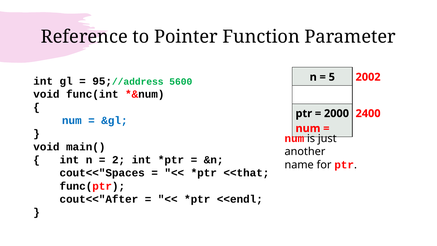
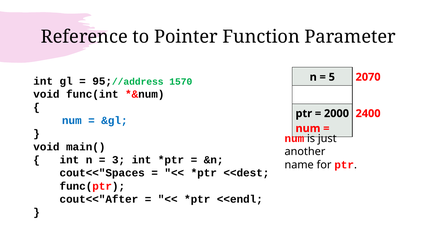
2002: 2002 -> 2070
5600: 5600 -> 1570
2: 2 -> 3
<<that: <<that -> <<dest
